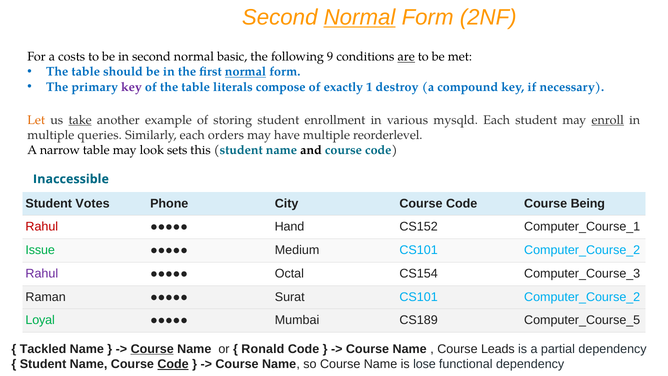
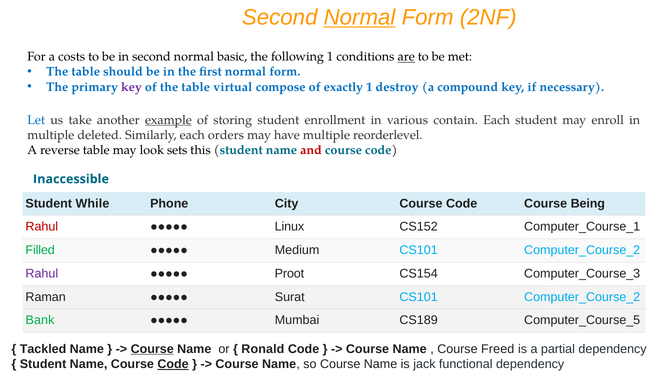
following 9: 9 -> 1
normal at (245, 72) underline: present -> none
literals: literals -> virtual
Let colour: orange -> blue
take underline: present -> none
example underline: none -> present
mysqld: mysqld -> contain
enroll underline: present -> none
queries: queries -> deleted
narrow: narrow -> reverse
and colour: black -> red
Votes: Votes -> While
Hand: Hand -> Linux
Issue: Issue -> Filled
Octal: Octal -> Proot
Loyal: Loyal -> Bank
Leads: Leads -> Freed
lose: lose -> jack
